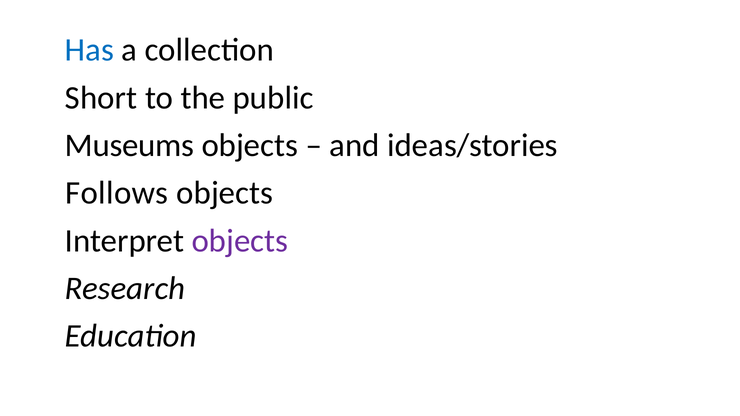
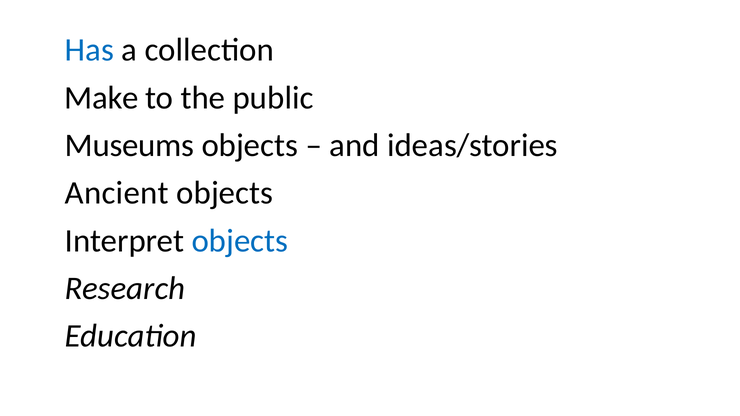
Short: Short -> Make
Follows: Follows -> Ancient
objects at (240, 241) colour: purple -> blue
